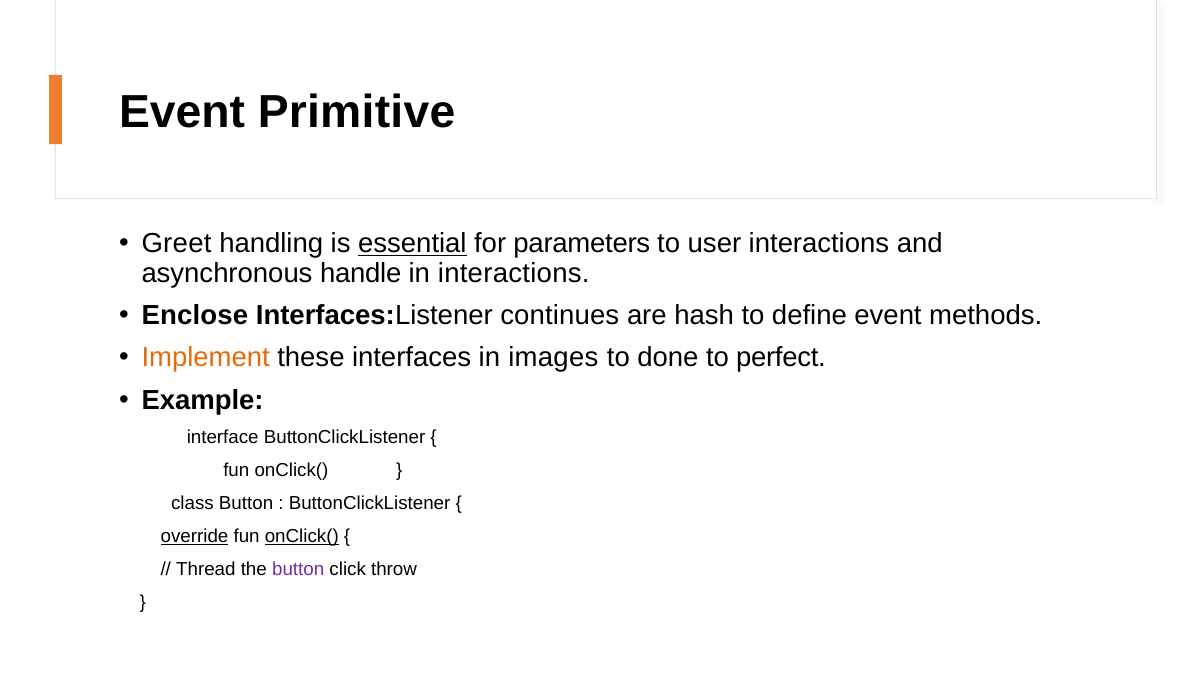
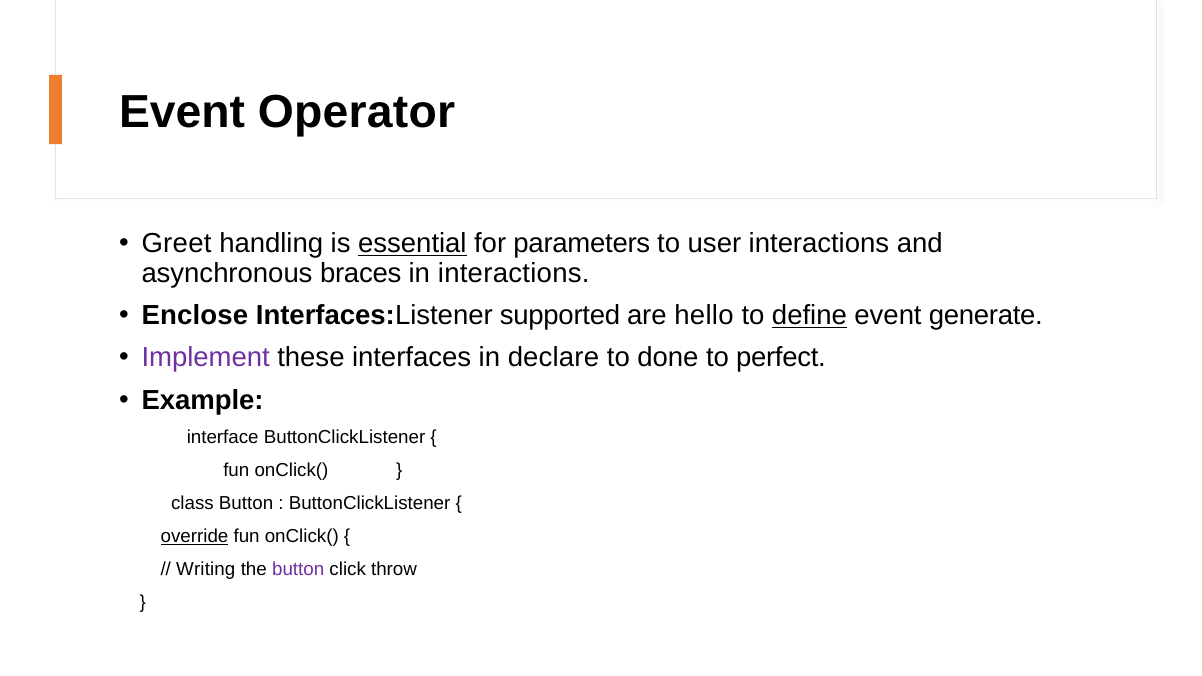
Primitive: Primitive -> Operator
handle: handle -> braces
continues: continues -> supported
hash: hash -> hello
define underline: none -> present
methods: methods -> generate
Implement colour: orange -> purple
images: images -> declare
onClick( at (302, 536) underline: present -> none
Thread: Thread -> Writing
